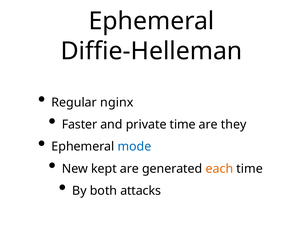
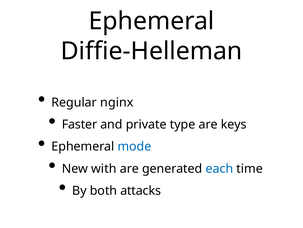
private time: time -> type
they: they -> keys
kept: kept -> with
each colour: orange -> blue
